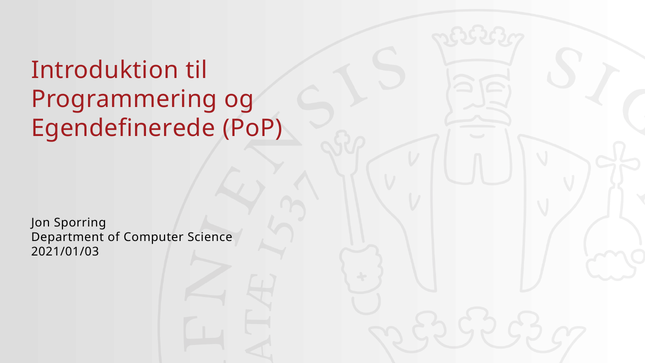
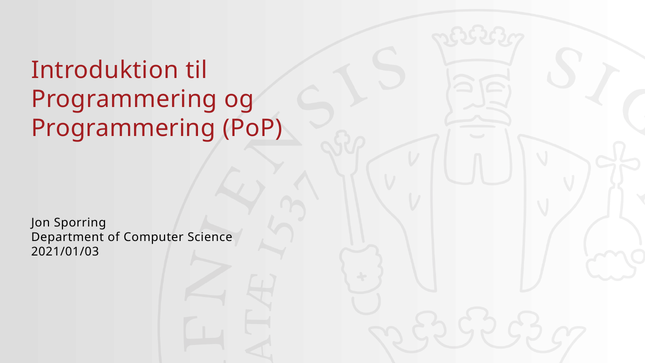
Egendefinerede at (123, 128): Egendefinerede -> Programmering
